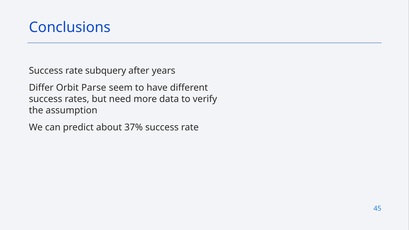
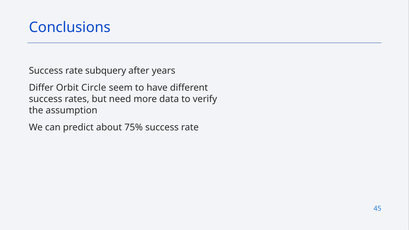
Parse: Parse -> Circle
37%: 37% -> 75%
